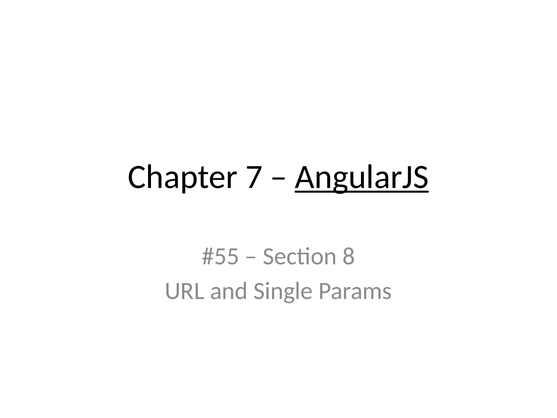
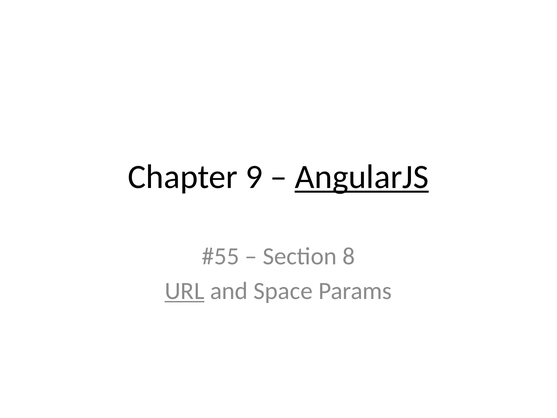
7: 7 -> 9
URL underline: none -> present
Single: Single -> Space
